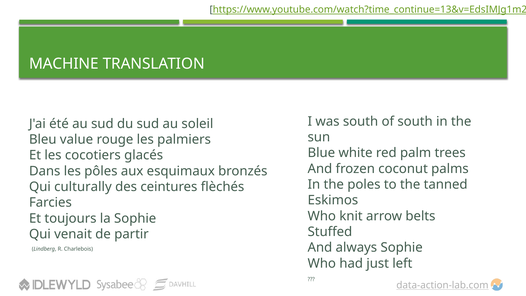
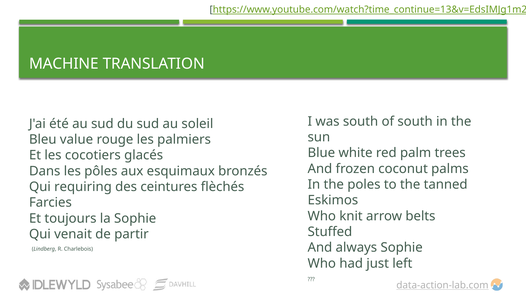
culturally: culturally -> requiring
